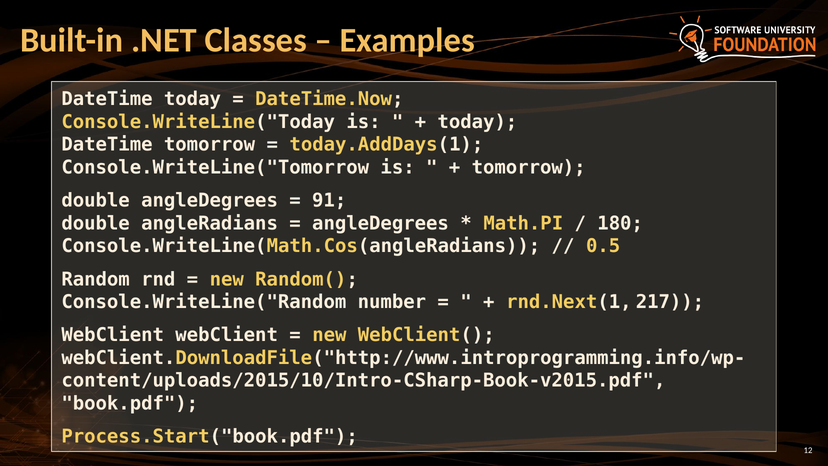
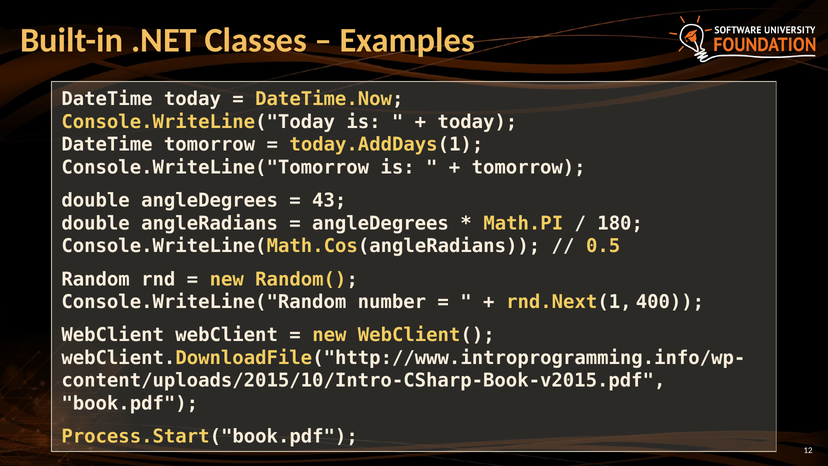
91: 91 -> 43
217: 217 -> 400
